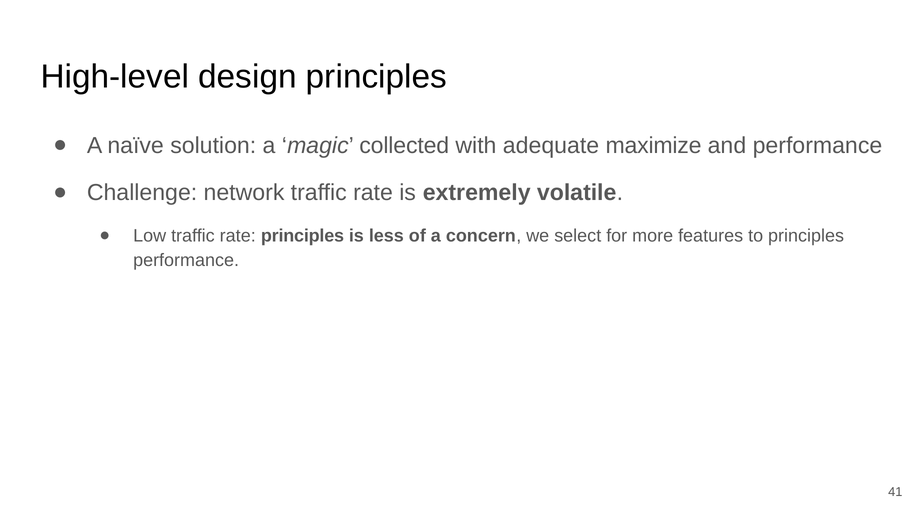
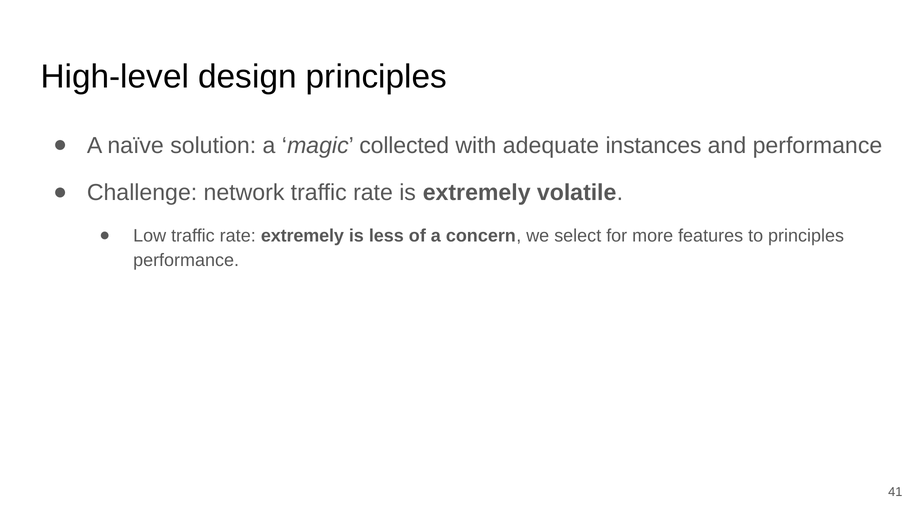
maximize: maximize -> instances
rate principles: principles -> extremely
